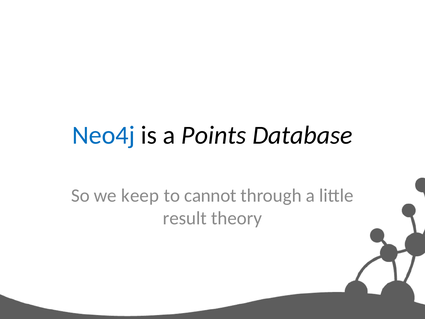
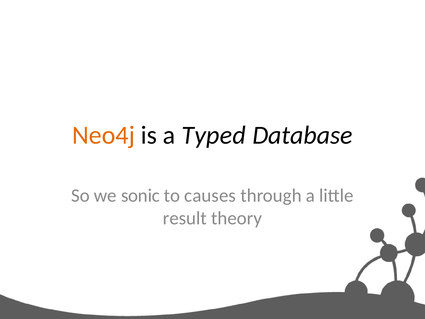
Neo4j colour: blue -> orange
Points: Points -> Typed
keep: keep -> sonic
cannot: cannot -> causes
